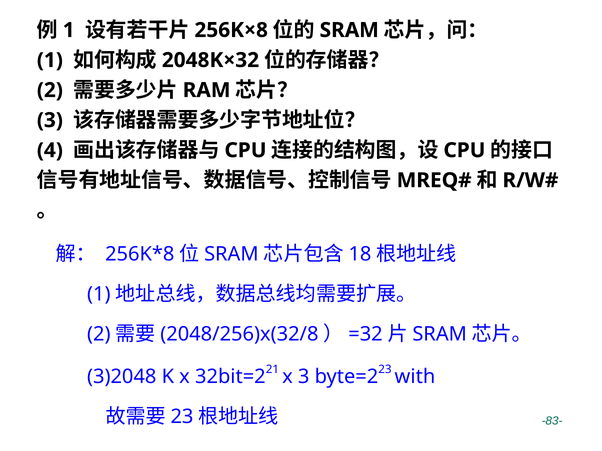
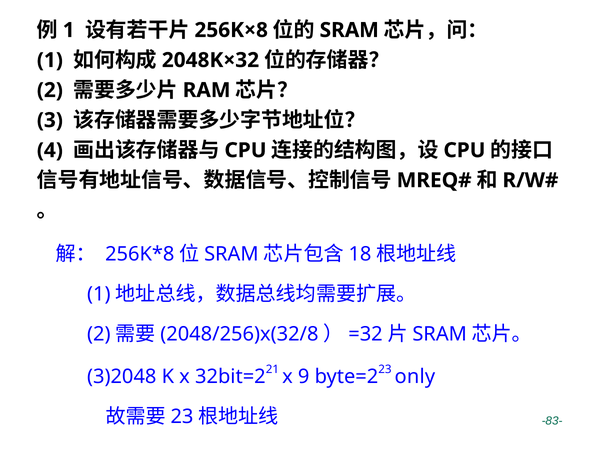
x 3: 3 -> 9
with: with -> only
